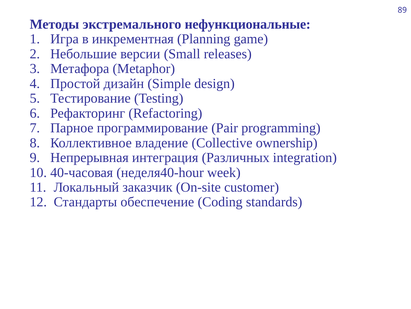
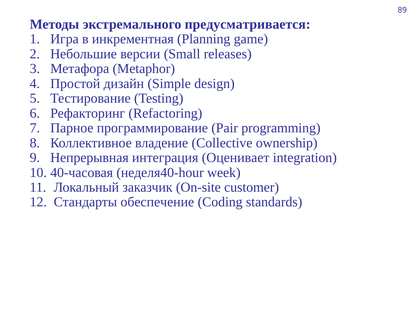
нефункциональные: нефункциональные -> предусматривается
Различных: Различных -> Оценивает
